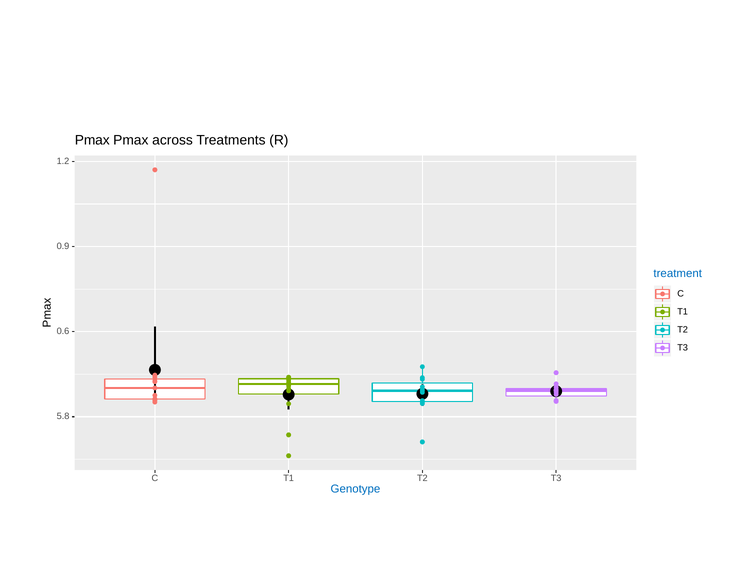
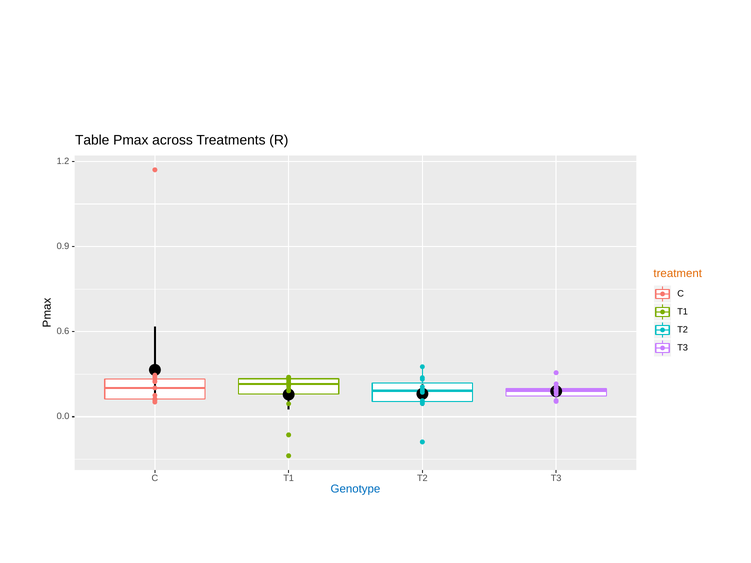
Pmax at (92, 140): Pmax -> Table
treatment colour: blue -> orange
5.8: 5.8 -> 0.0
